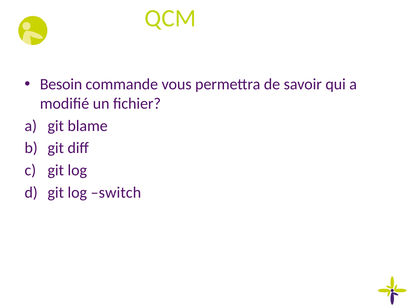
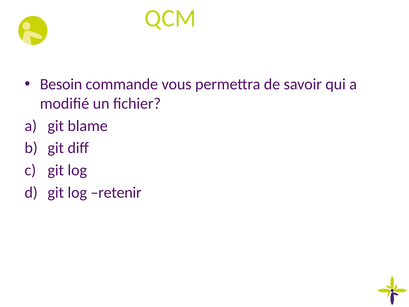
switch: switch -> retenir
